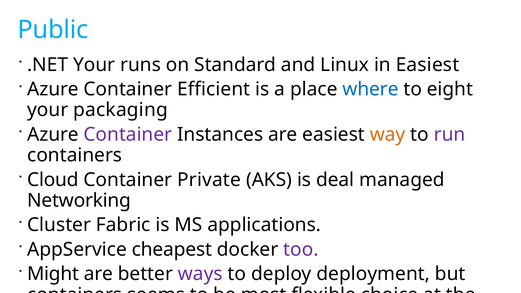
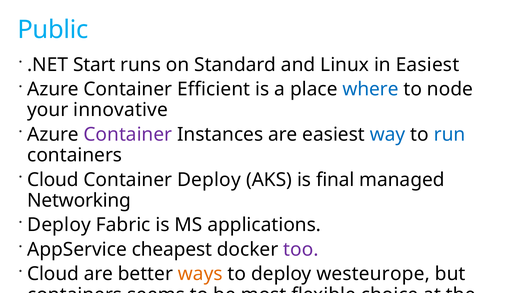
.NET Your: Your -> Start
eight: eight -> node
packaging: packaging -> innovative
way colour: orange -> blue
run colour: purple -> blue
Container Private: Private -> Deploy
deal: deal -> final
Cluster at (59, 225): Cluster -> Deploy
Might at (53, 274): Might -> Cloud
ways colour: purple -> orange
deployment: deployment -> westeurope
